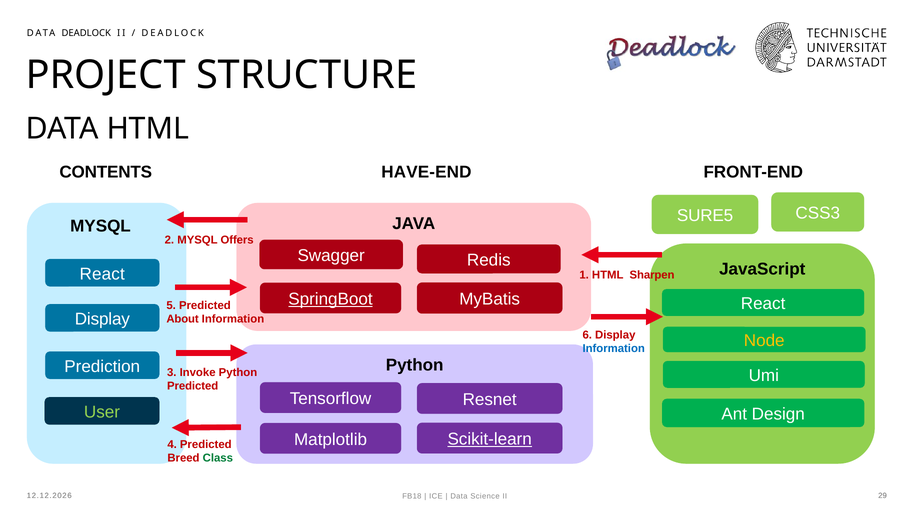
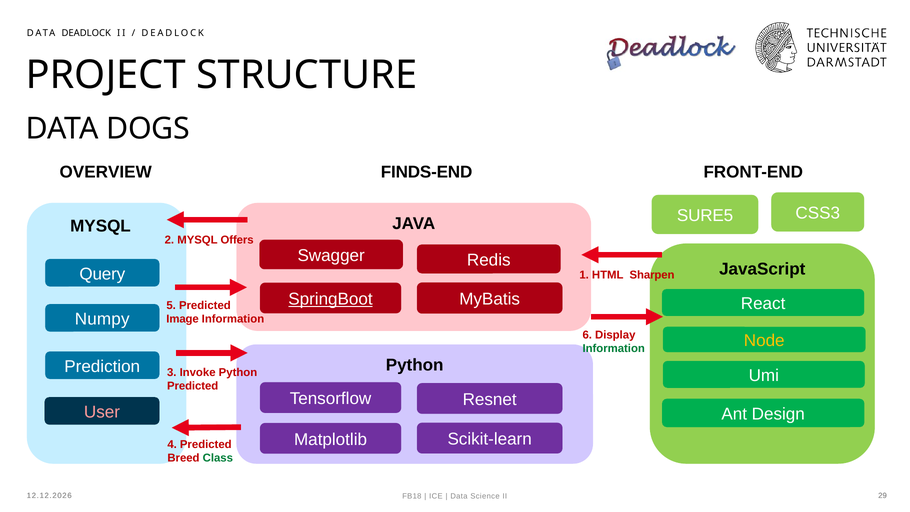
DATA HTML: HTML -> DOGS
CONTENTS: CONTENTS -> OVERVIEW
HAVE-END: HAVE-END -> FINDS-END
React at (102, 274): React -> Query
Display at (102, 319): Display -> Numpy
About: About -> Image
Information at (614, 348) colour: blue -> green
User colour: light green -> pink
Scikit-learn underline: present -> none
